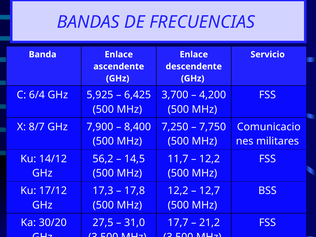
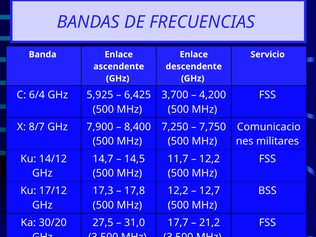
56,2: 56,2 -> 14,7
